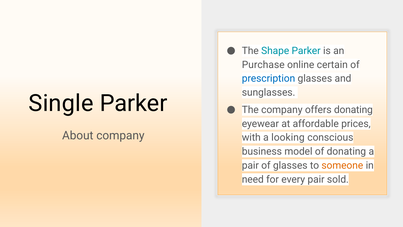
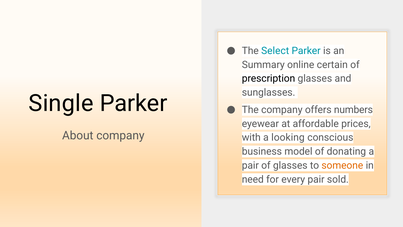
Shape: Shape -> Select
Purchase: Purchase -> Summary
prescription colour: blue -> black
offers donating: donating -> numbers
